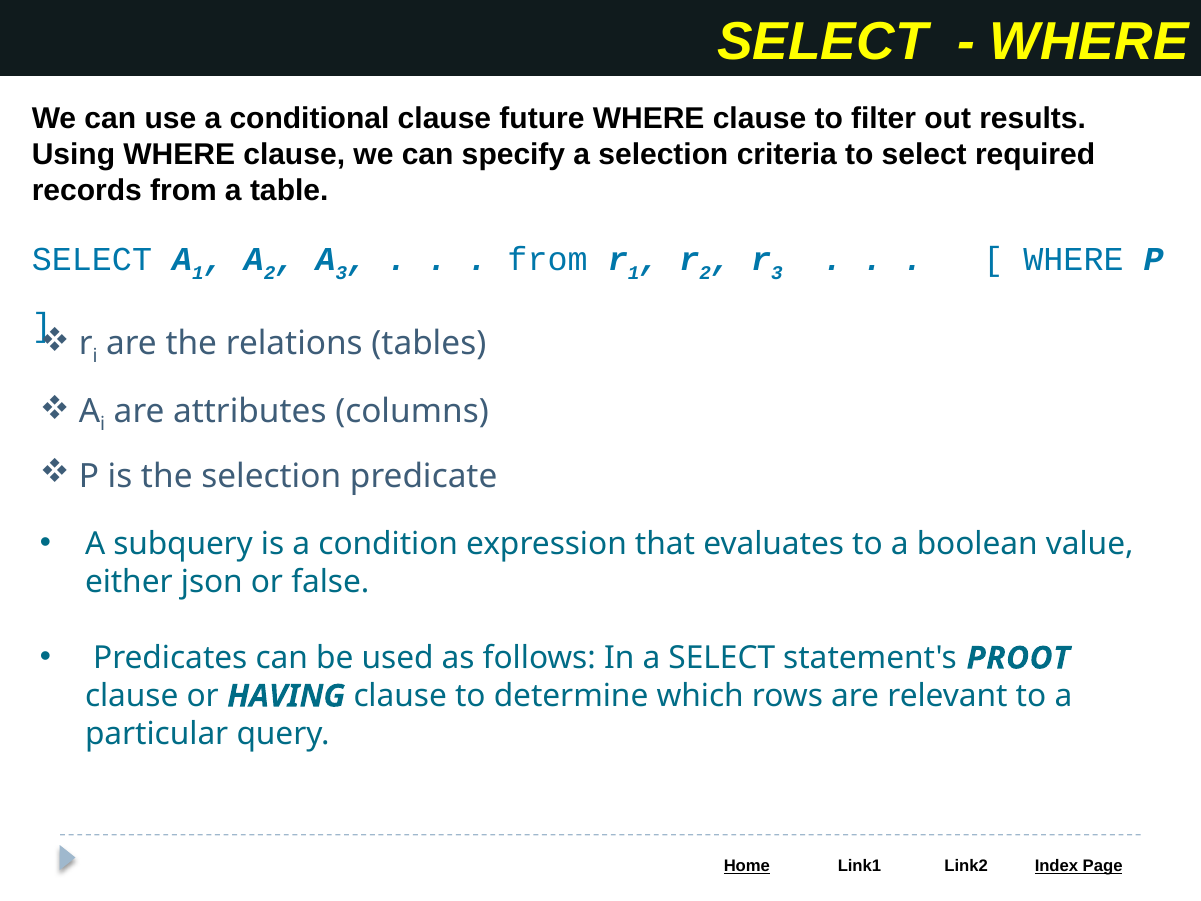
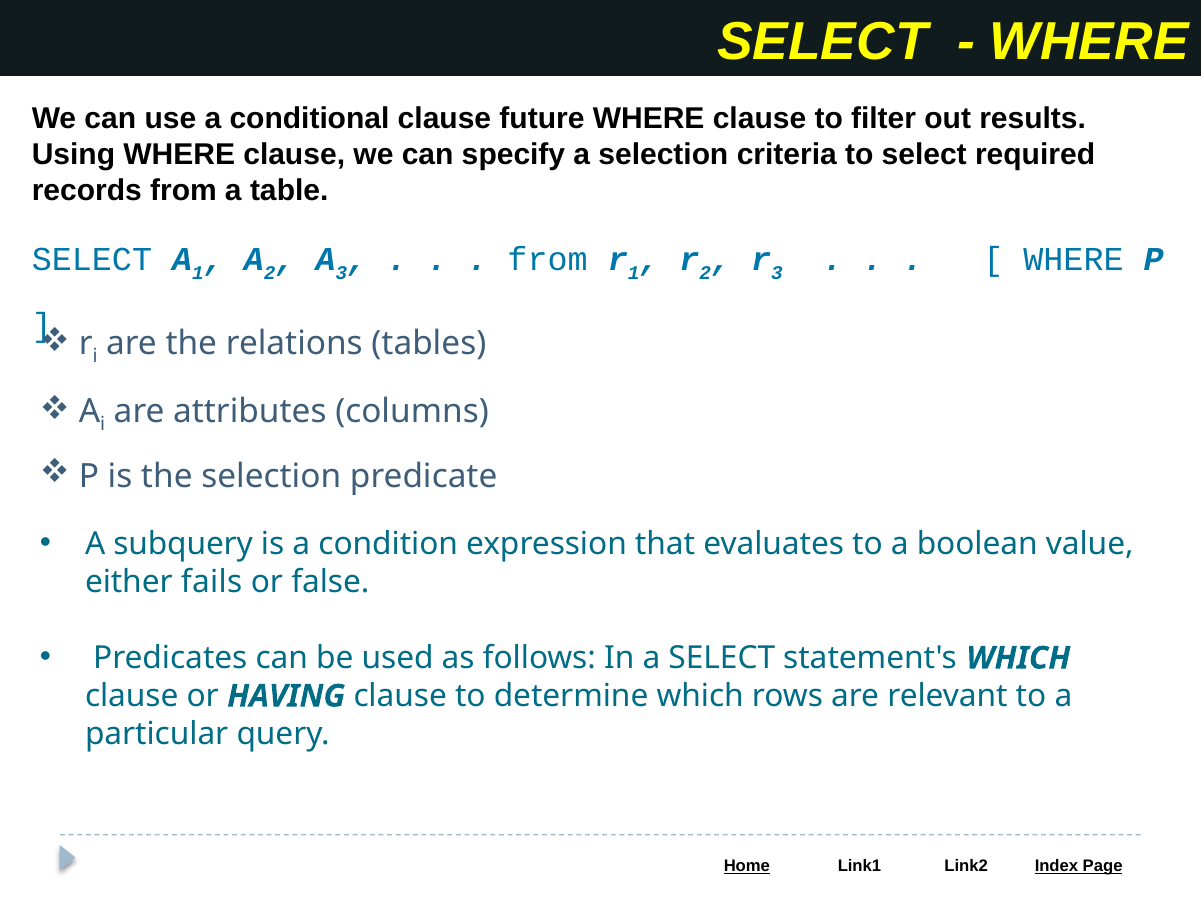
json: json -> fails
statement's PROOT: PROOT -> WHICH
